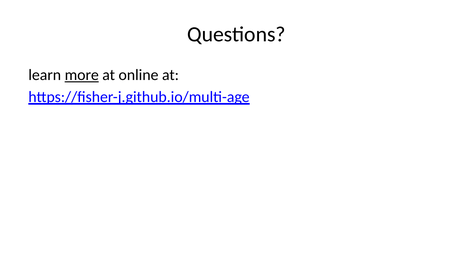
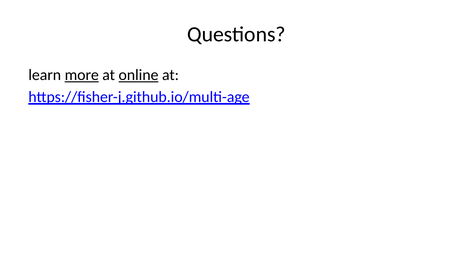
online underline: none -> present
